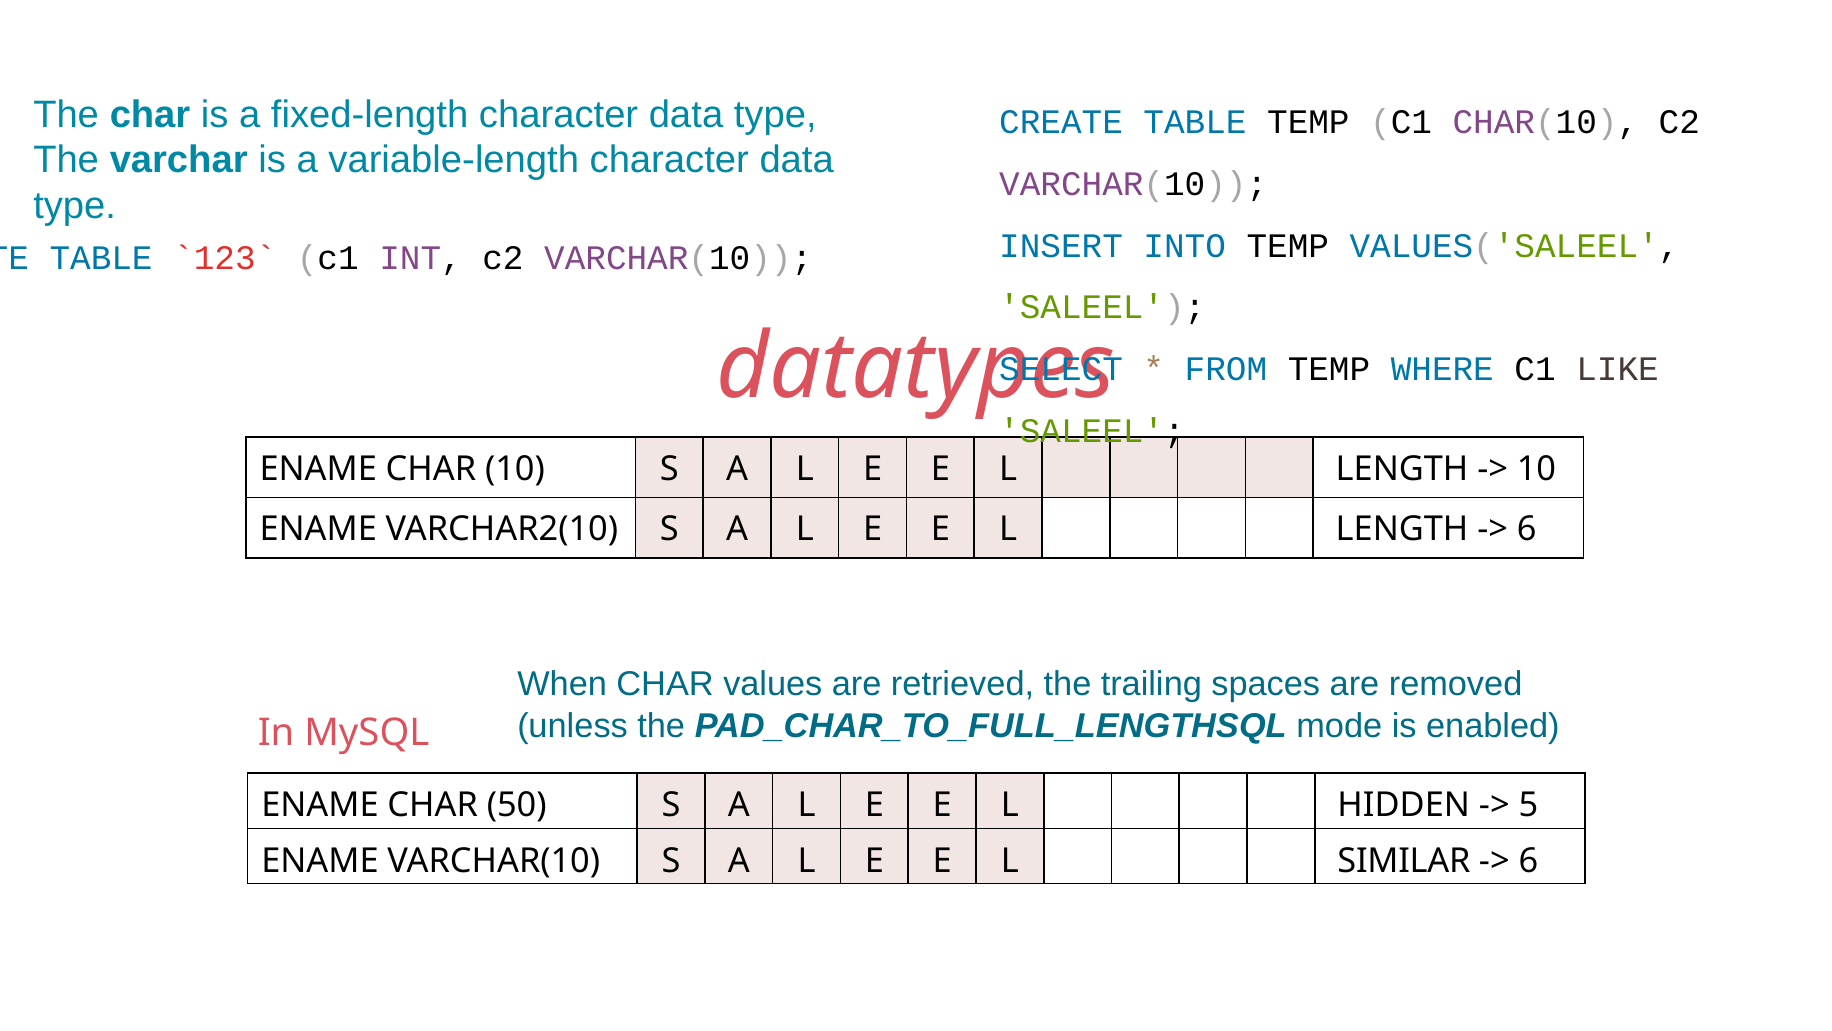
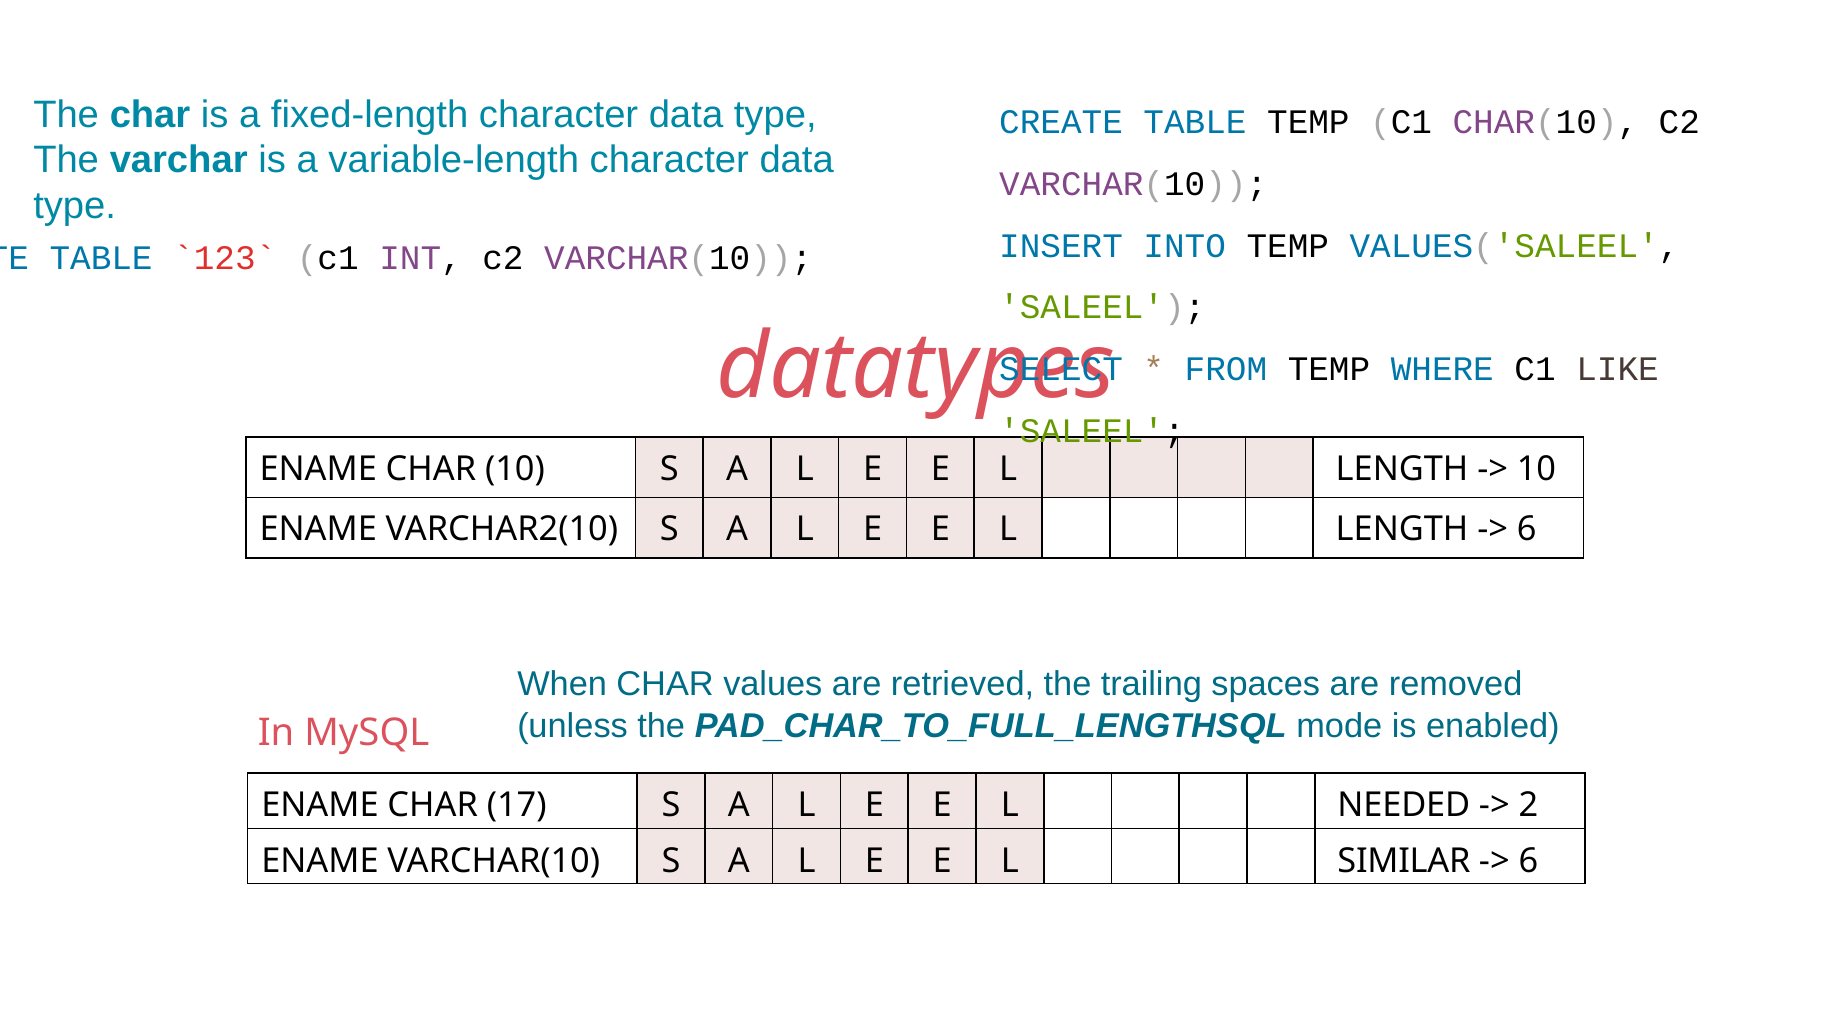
50: 50 -> 17
HIDDEN: HIDDEN -> NEEDED
5: 5 -> 2
